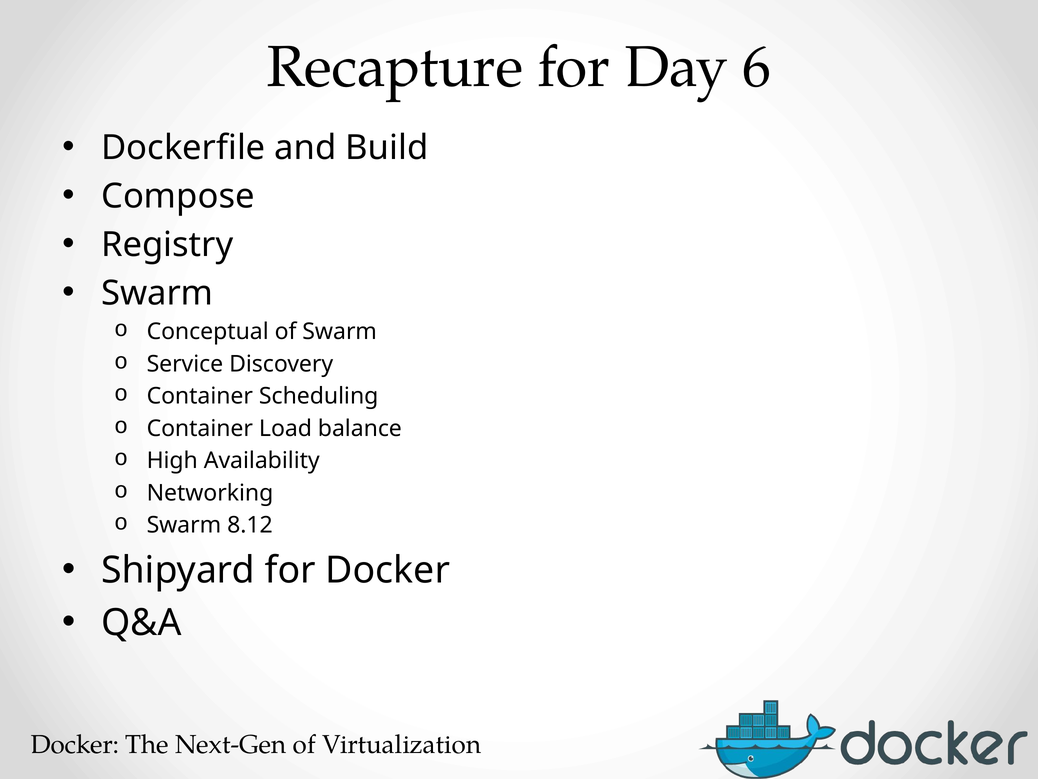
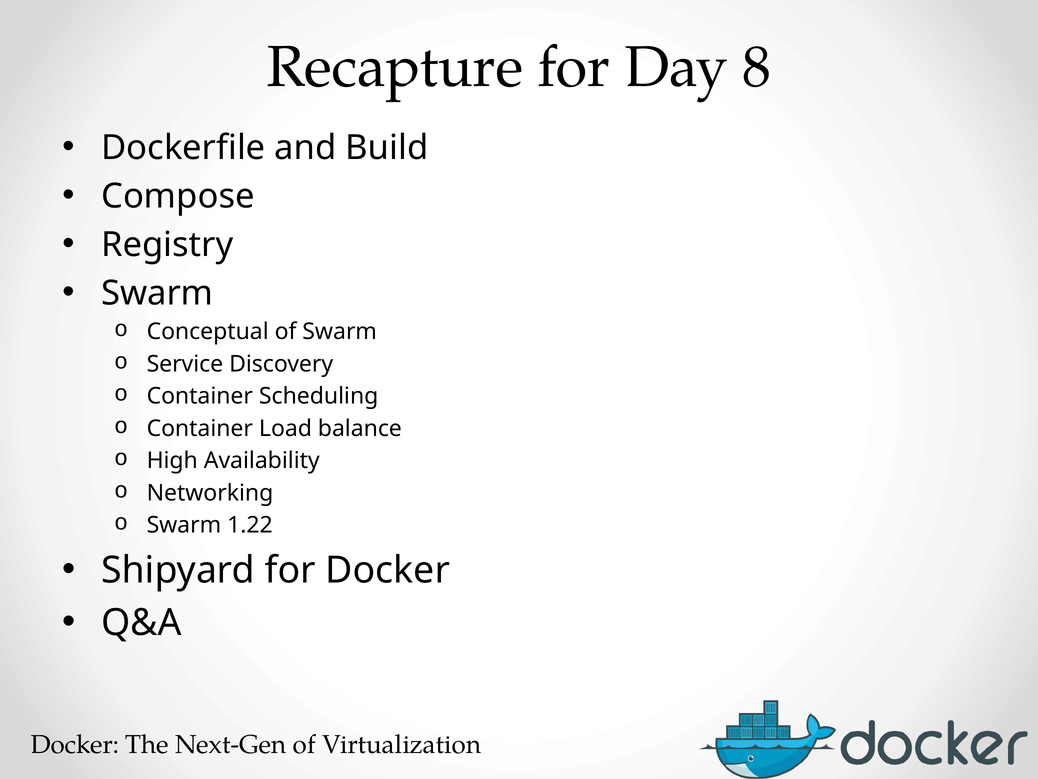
6: 6 -> 8
8.12: 8.12 -> 1.22
